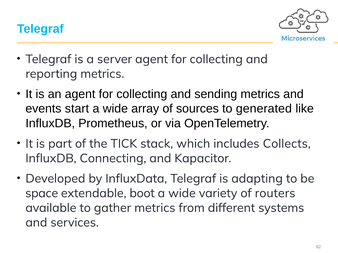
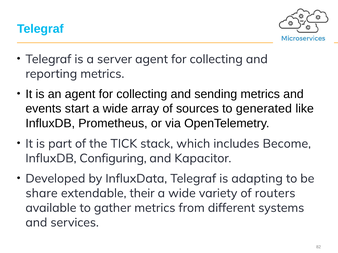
Collects: Collects -> Become
Connecting: Connecting -> Configuring
space: space -> share
boot: boot -> their
